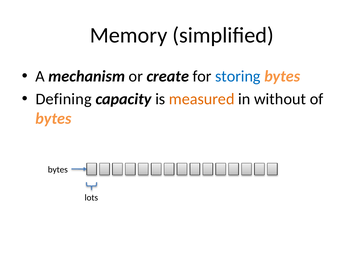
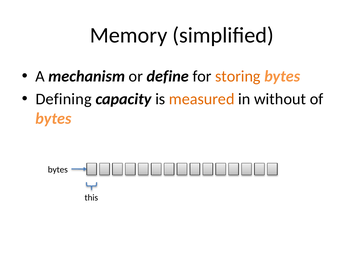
create: create -> define
storing colour: blue -> orange
lots: lots -> this
